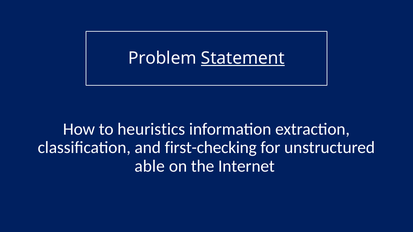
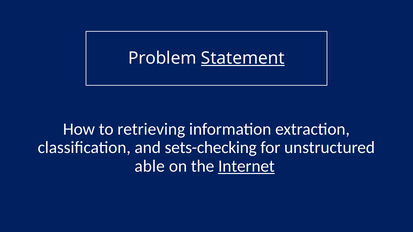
heuristics: heuristics -> retrieving
first-checking: first-checking -> sets-checking
Internet underline: none -> present
